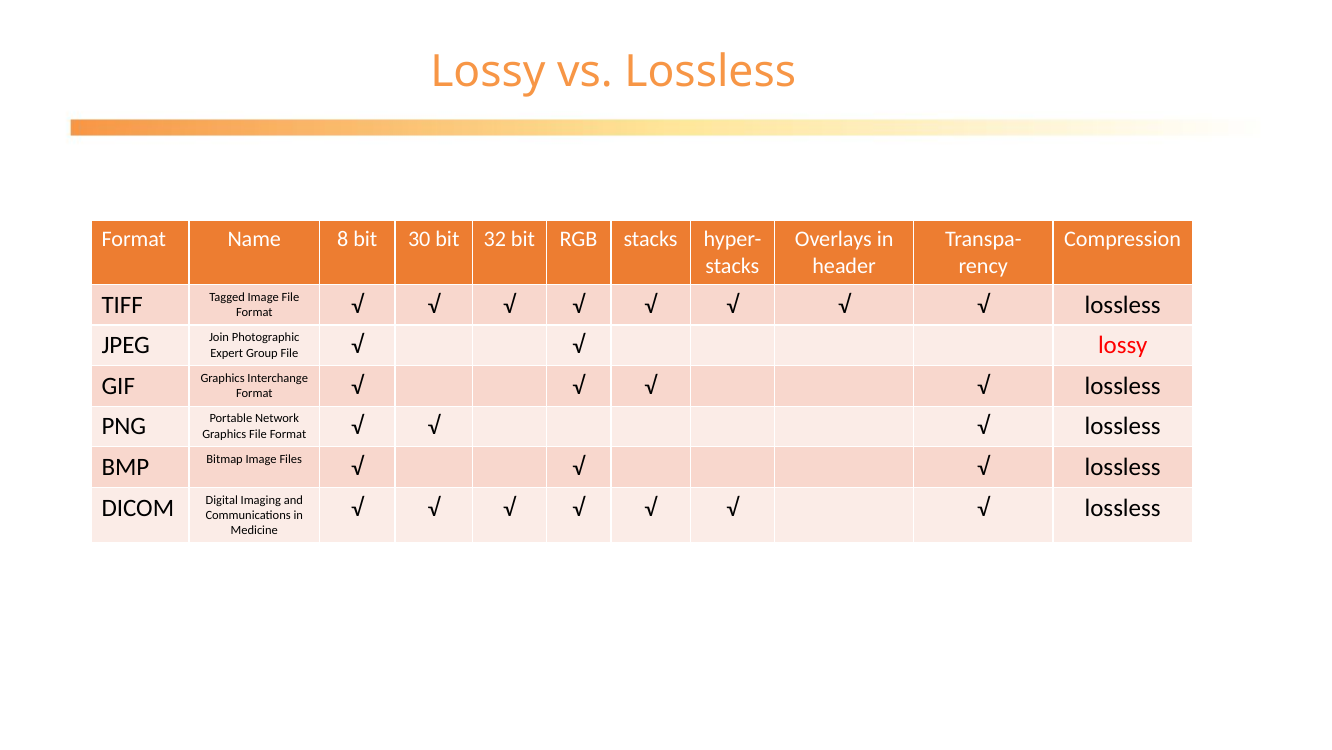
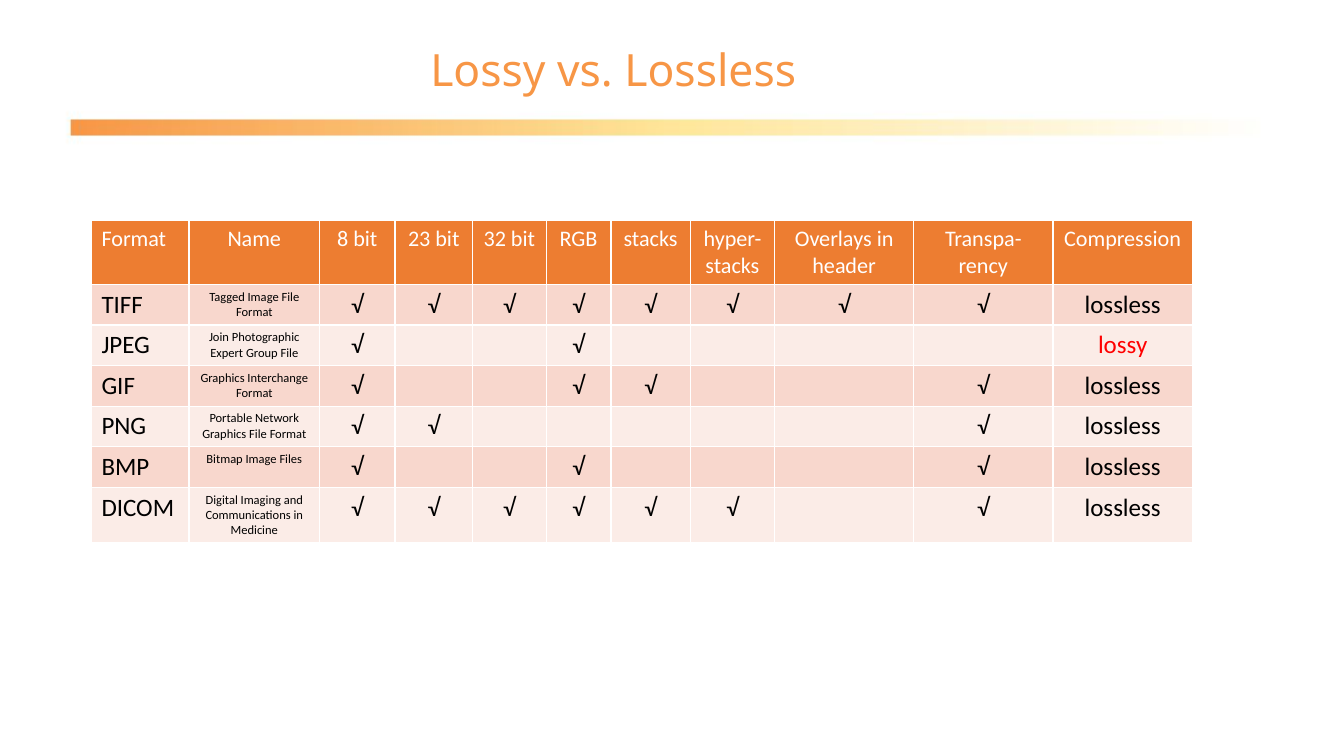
30: 30 -> 23
